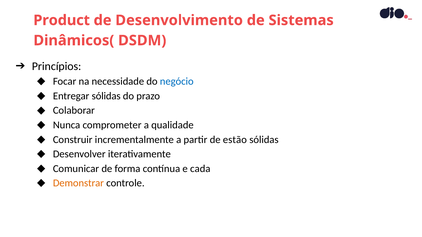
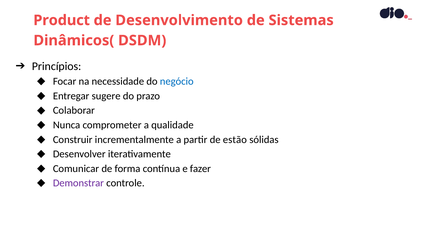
Entregar sólidas: sólidas -> sugere
cada: cada -> fazer
Demonstrar colour: orange -> purple
